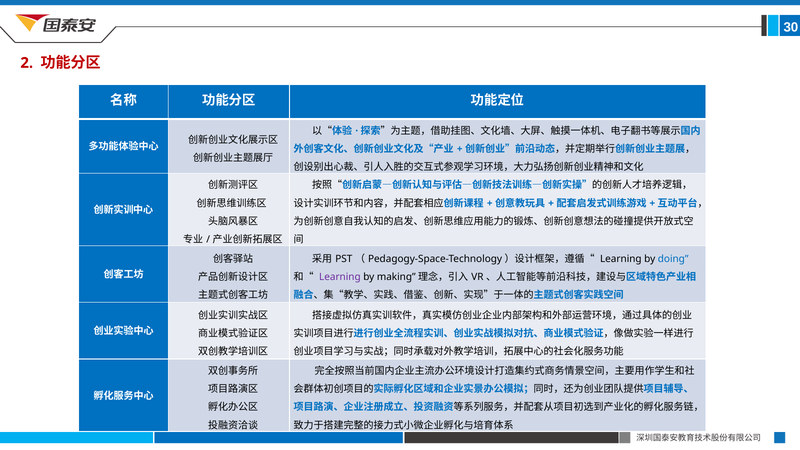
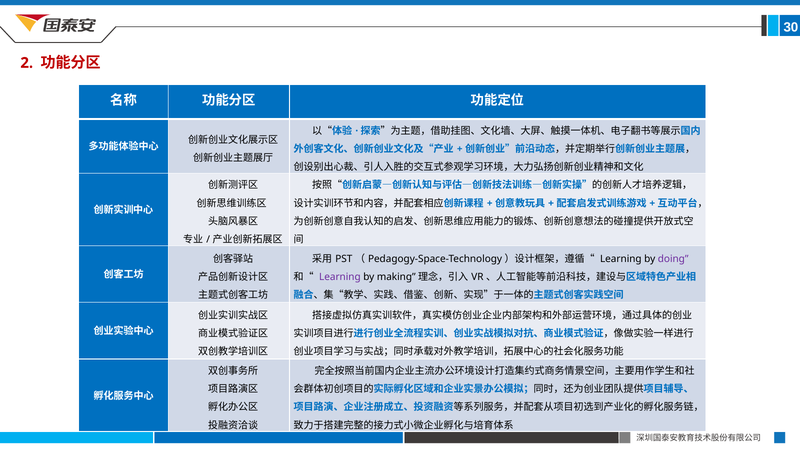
doing colour: blue -> purple
